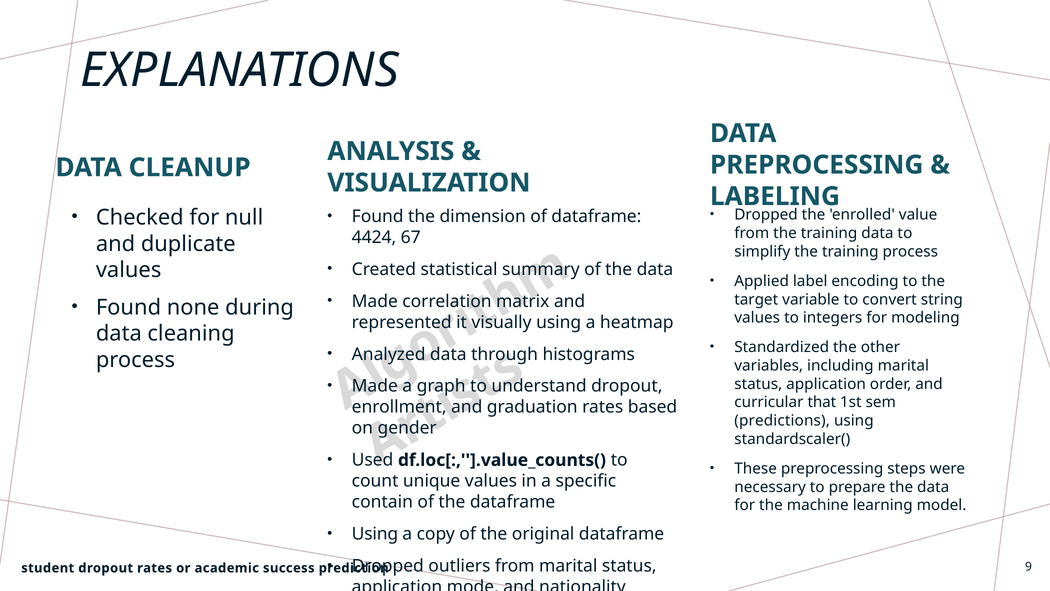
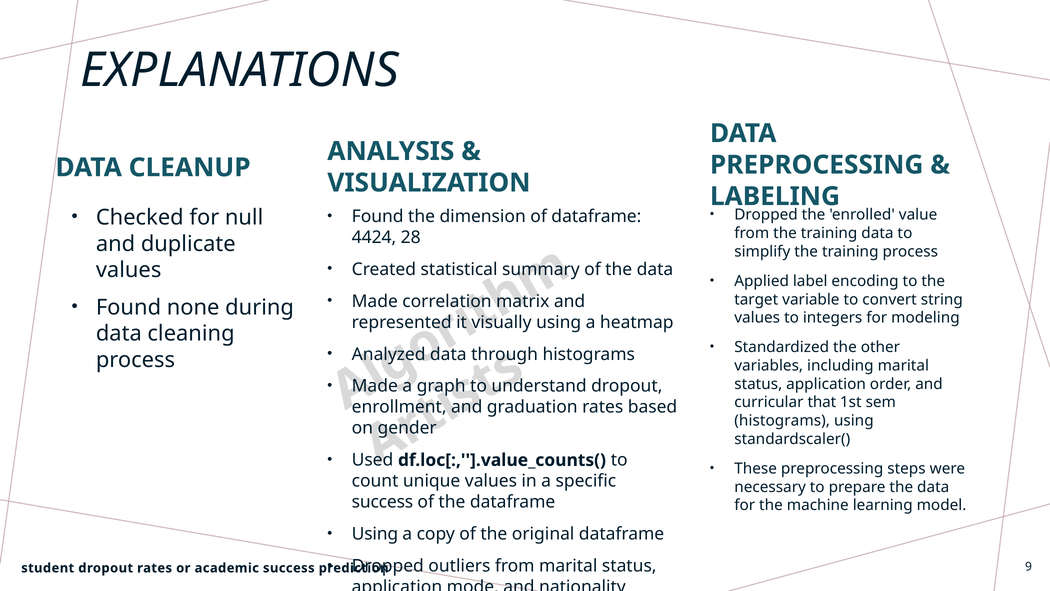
67: 67 -> 28
predictions at (782, 421): predictions -> histograms
contain at (382, 502): contain -> success
